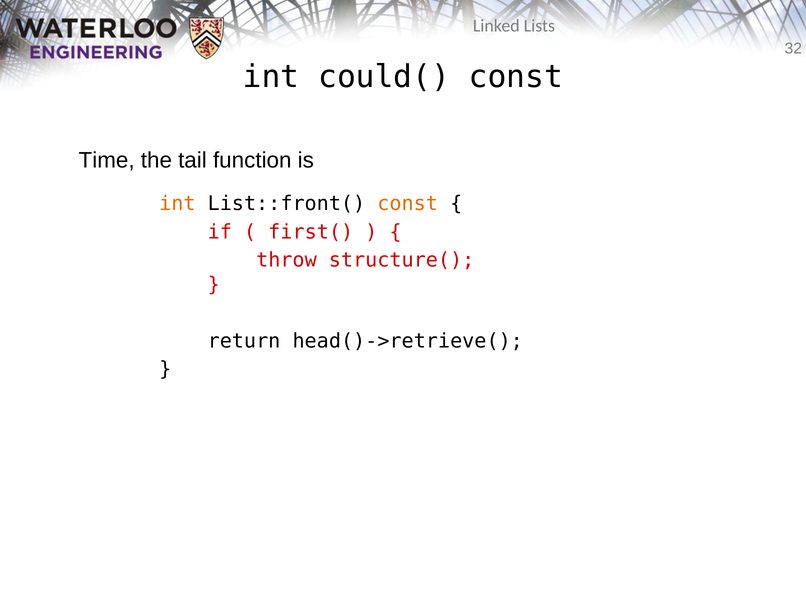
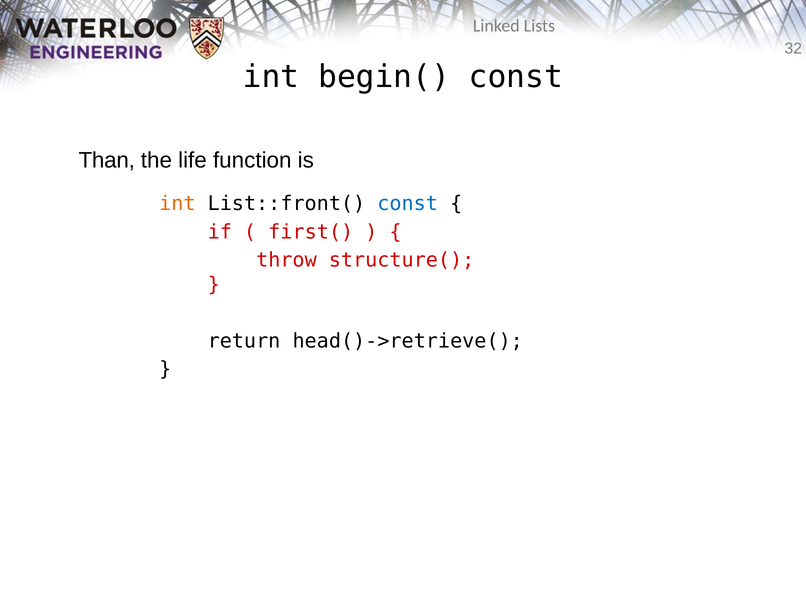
could(: could( -> begin(
Time: Time -> Than
tail: tail -> life
const at (408, 204) colour: orange -> blue
